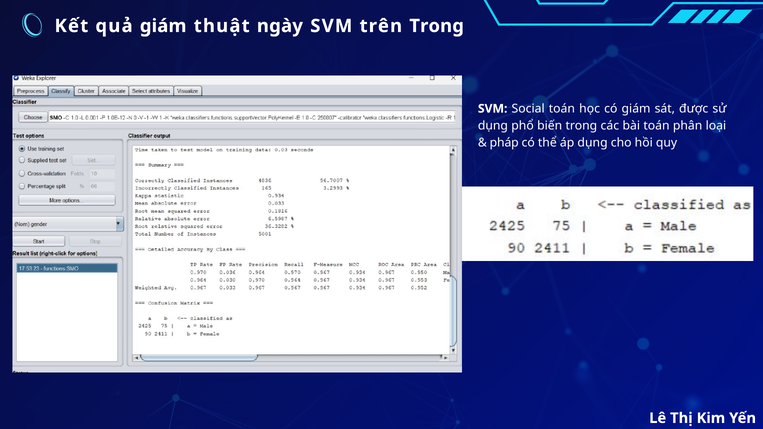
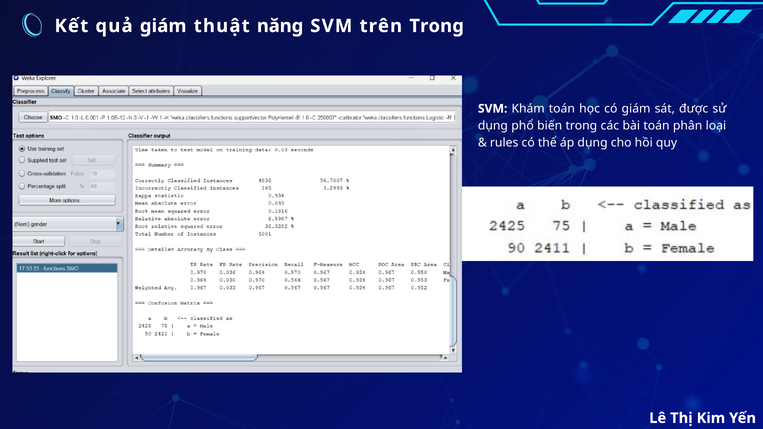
ngày: ngày -> năng
Social: Social -> Khám
pháp: pháp -> rules
